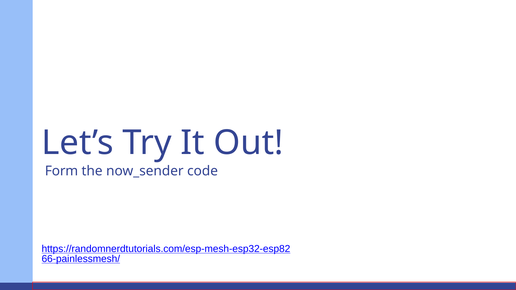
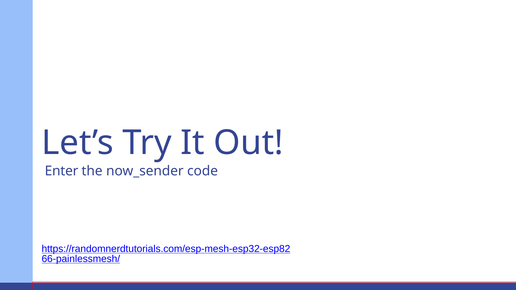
Form: Form -> Enter
